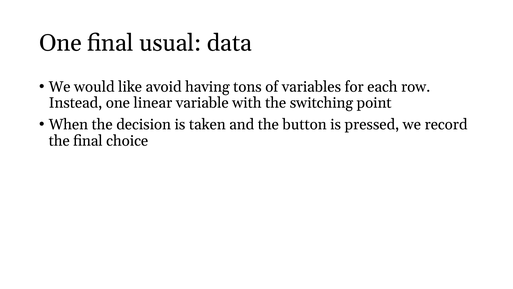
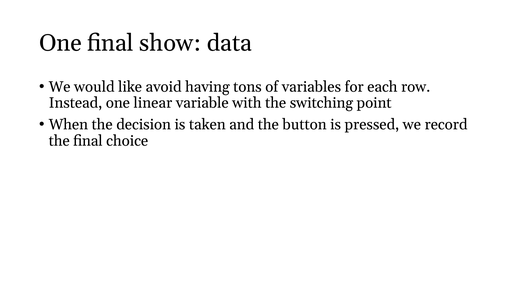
usual: usual -> show
